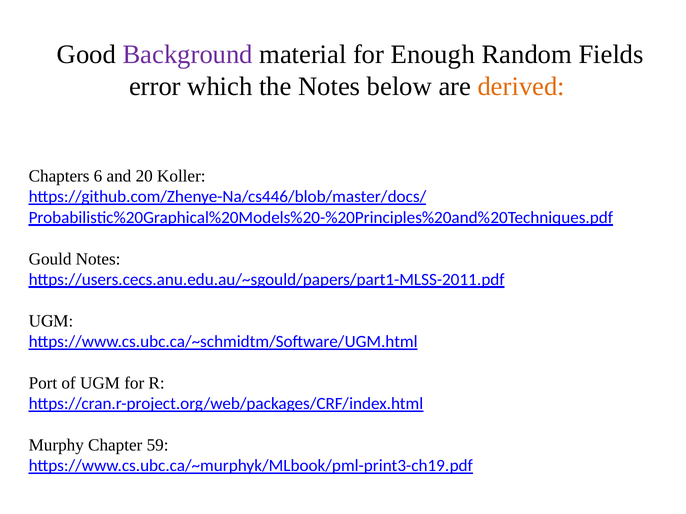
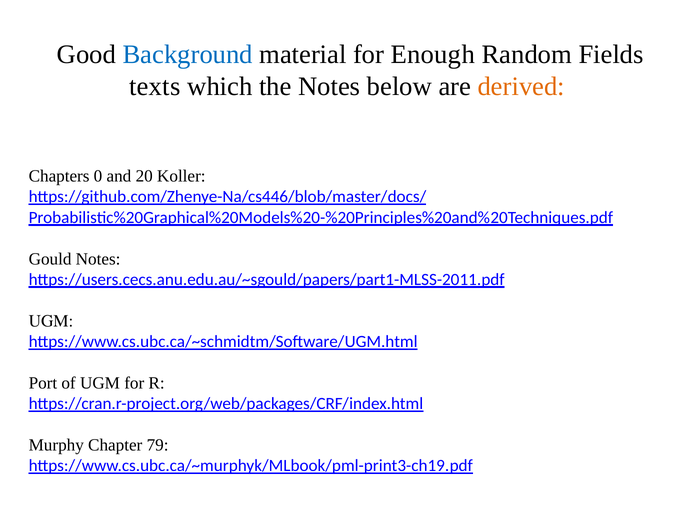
Background colour: purple -> blue
error: error -> texts
6: 6 -> 0
59: 59 -> 79
